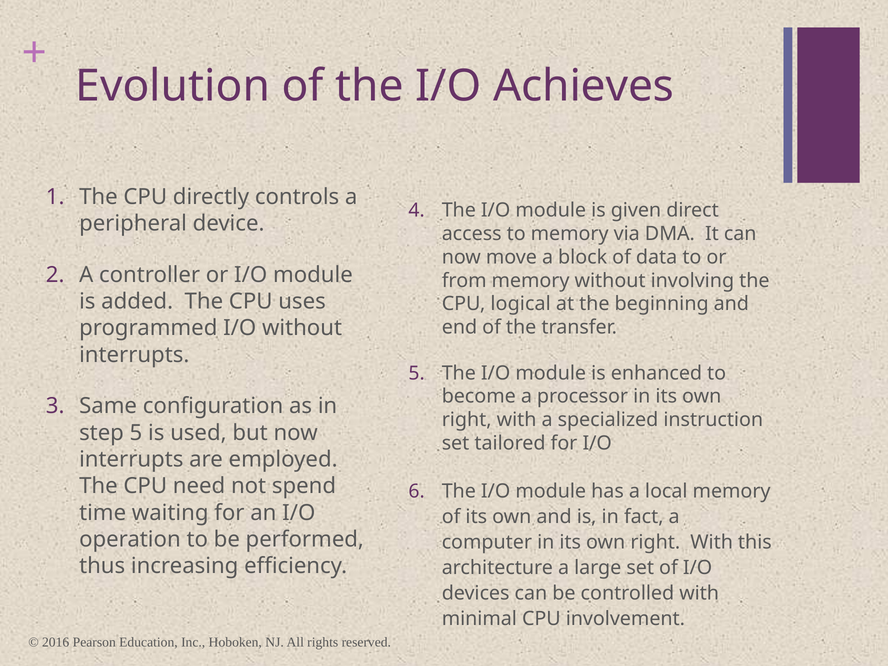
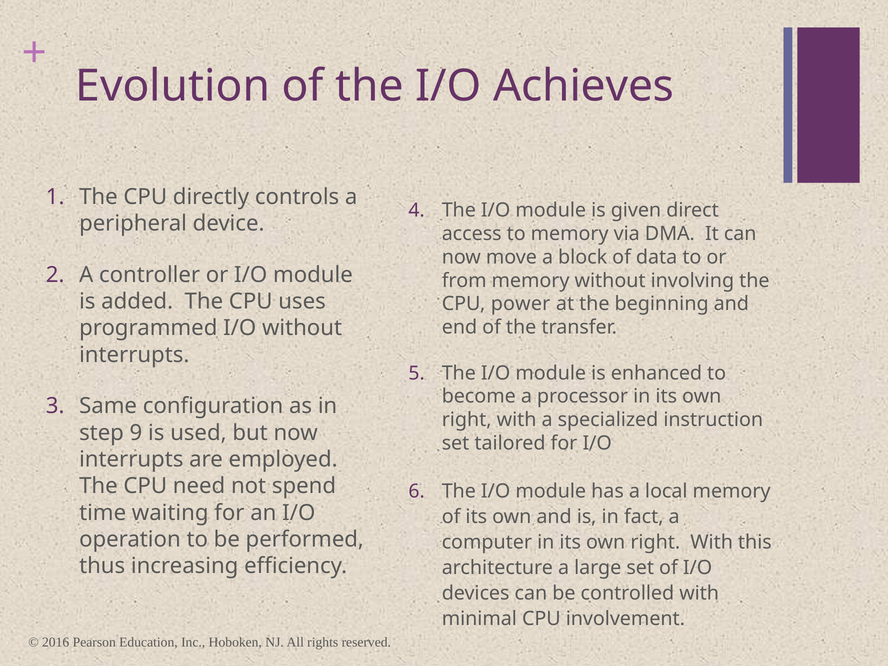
logical: logical -> power
step 5: 5 -> 9
